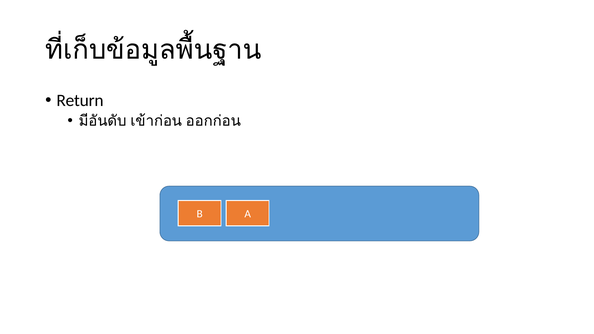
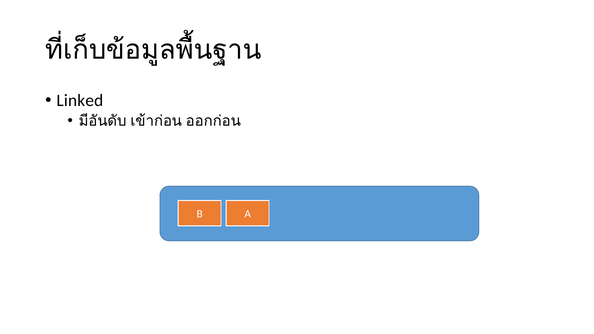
Return: Return -> Linked
